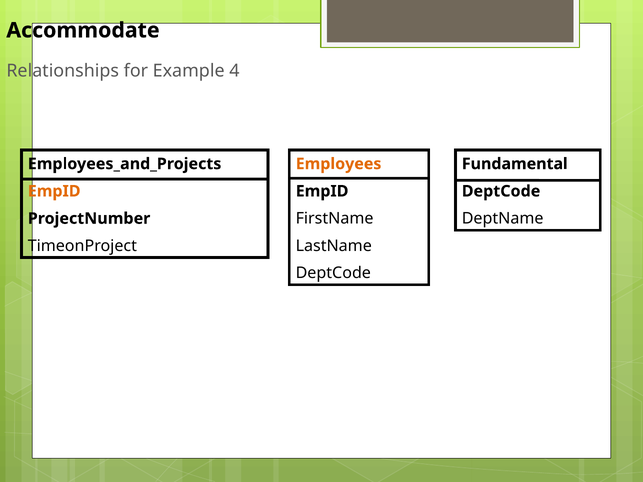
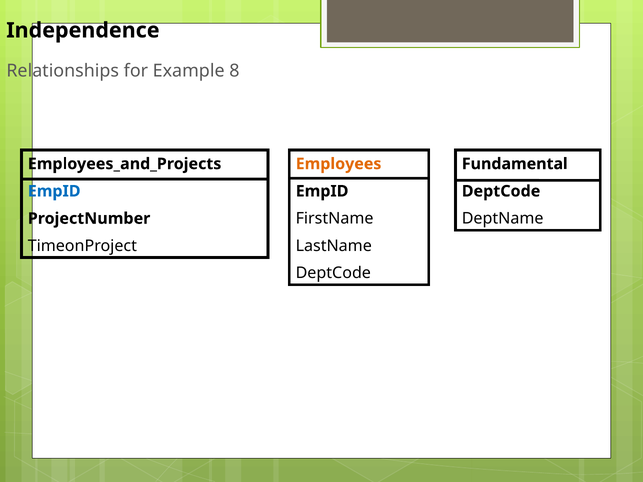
Accommodate: Accommodate -> Independence
4: 4 -> 8
EmpID at (54, 191) colour: orange -> blue
